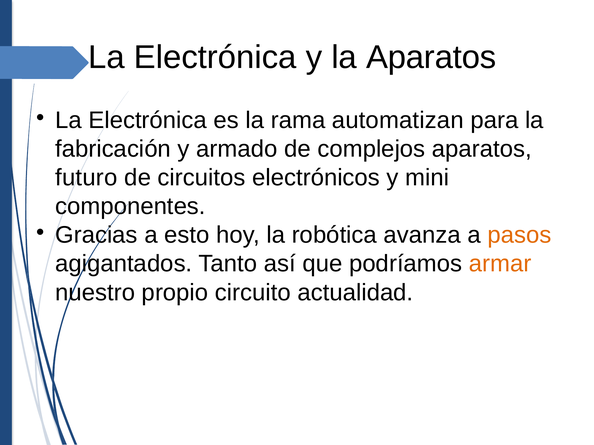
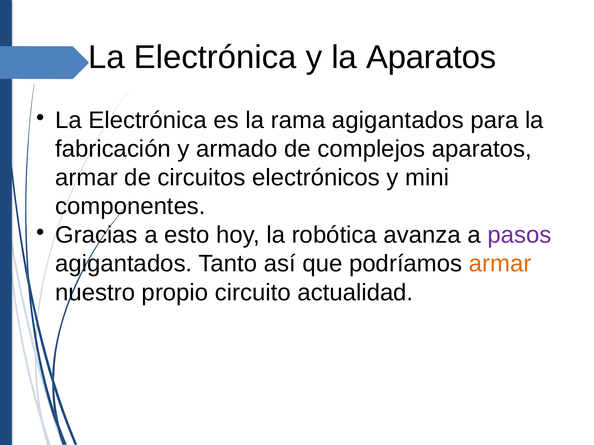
rama automatizan: automatizan -> agigantados
futuro at (86, 178): futuro -> armar
pasos colour: orange -> purple
